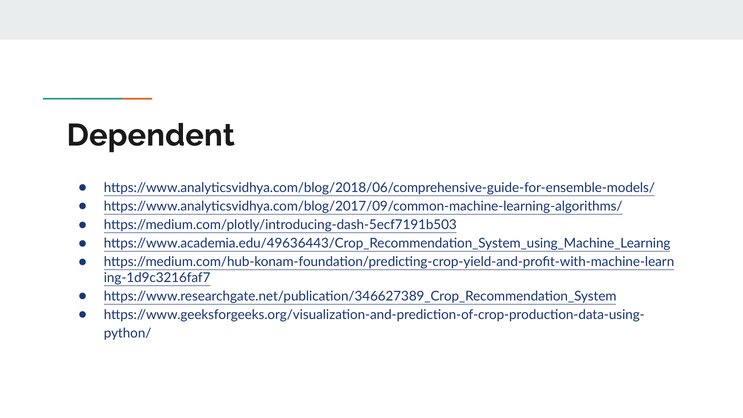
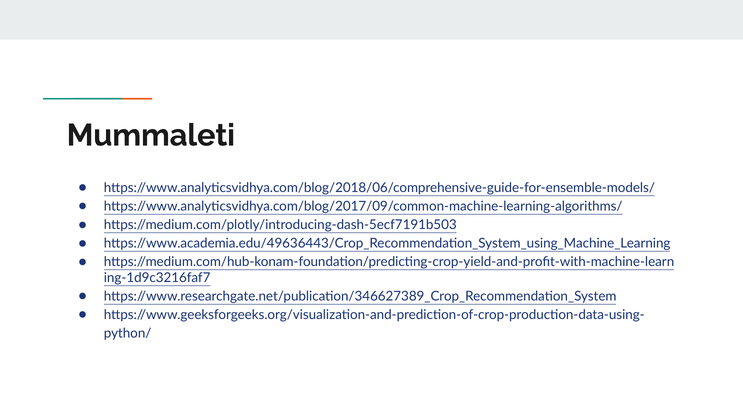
Dependent: Dependent -> Mummaleti
